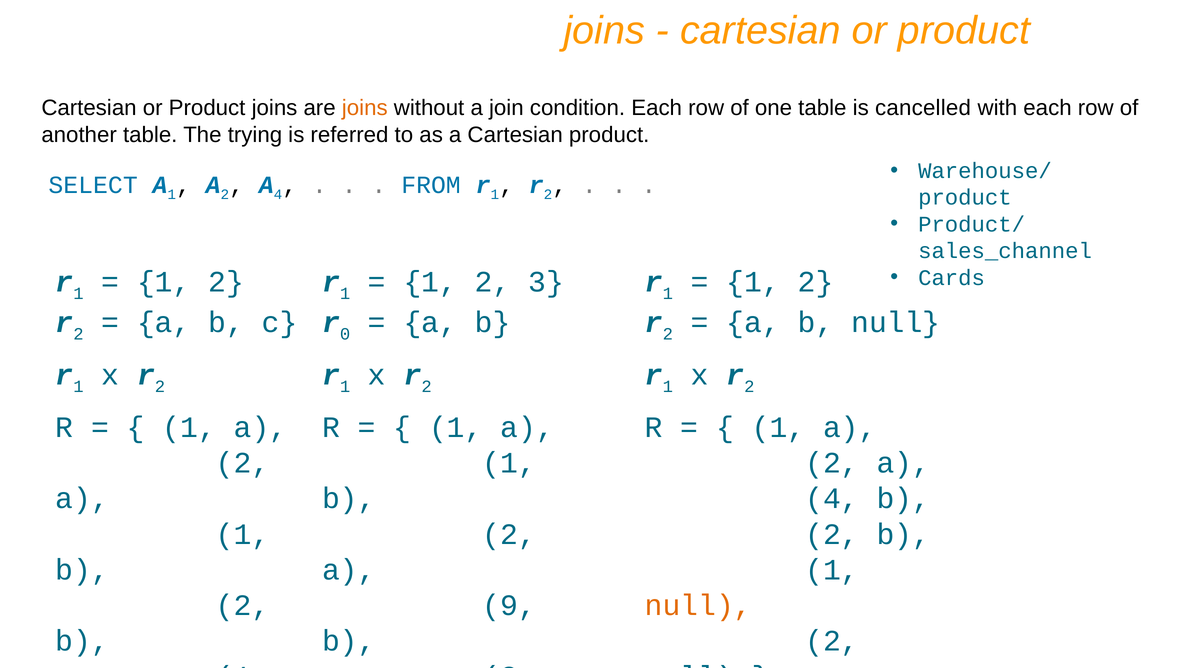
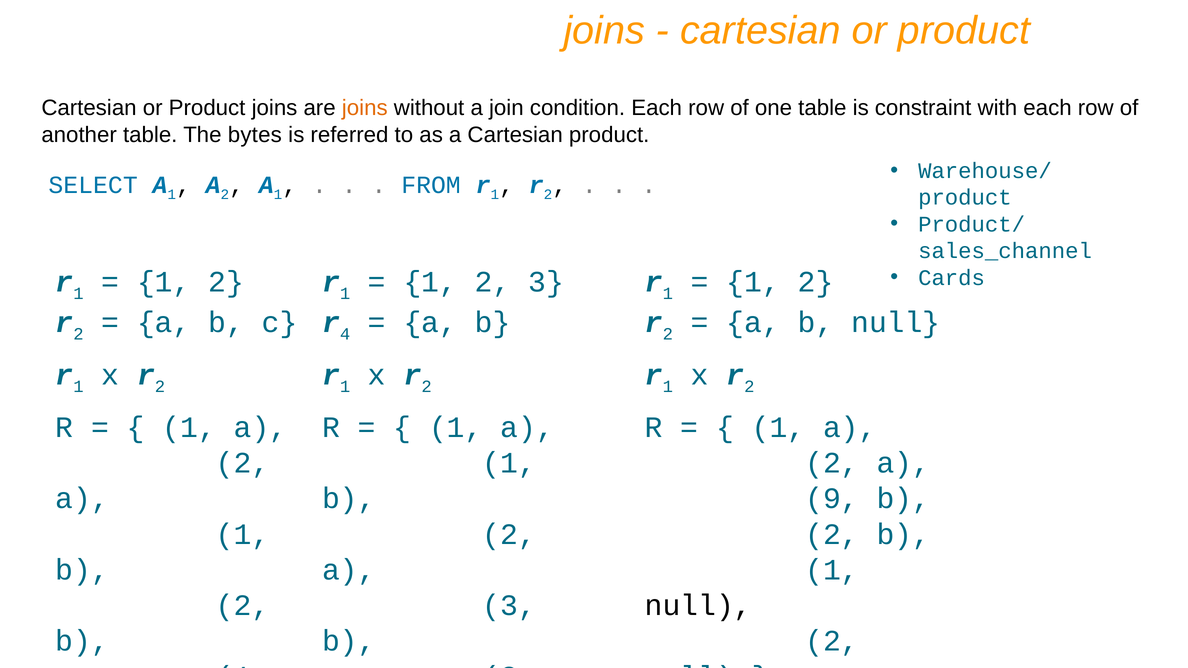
cancelled: cancelled -> constraint
trying: trying -> bytes
4 at (278, 195): 4 -> 1
r 0: 0 -> 4
4 at (832, 499): 4 -> 9
9 at (509, 606): 9 -> 3
null at (698, 606) colour: orange -> black
